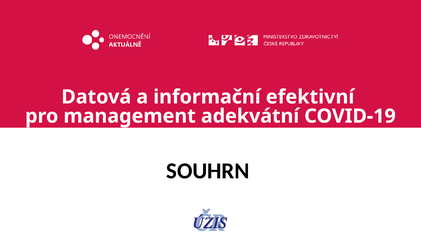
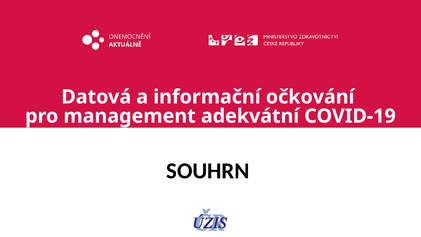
efektivní: efektivní -> očkování
